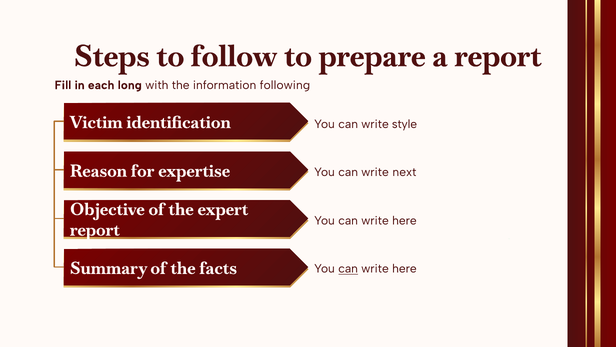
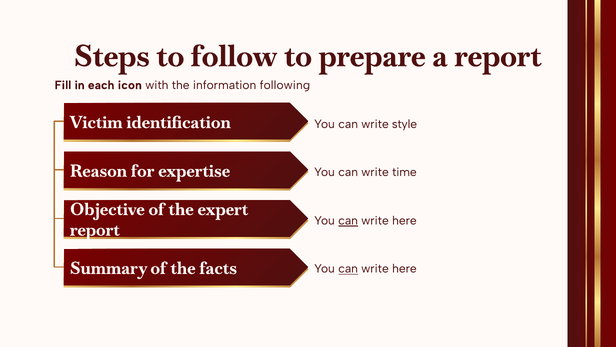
long: long -> icon
next: next -> time
can at (348, 220) underline: none -> present
